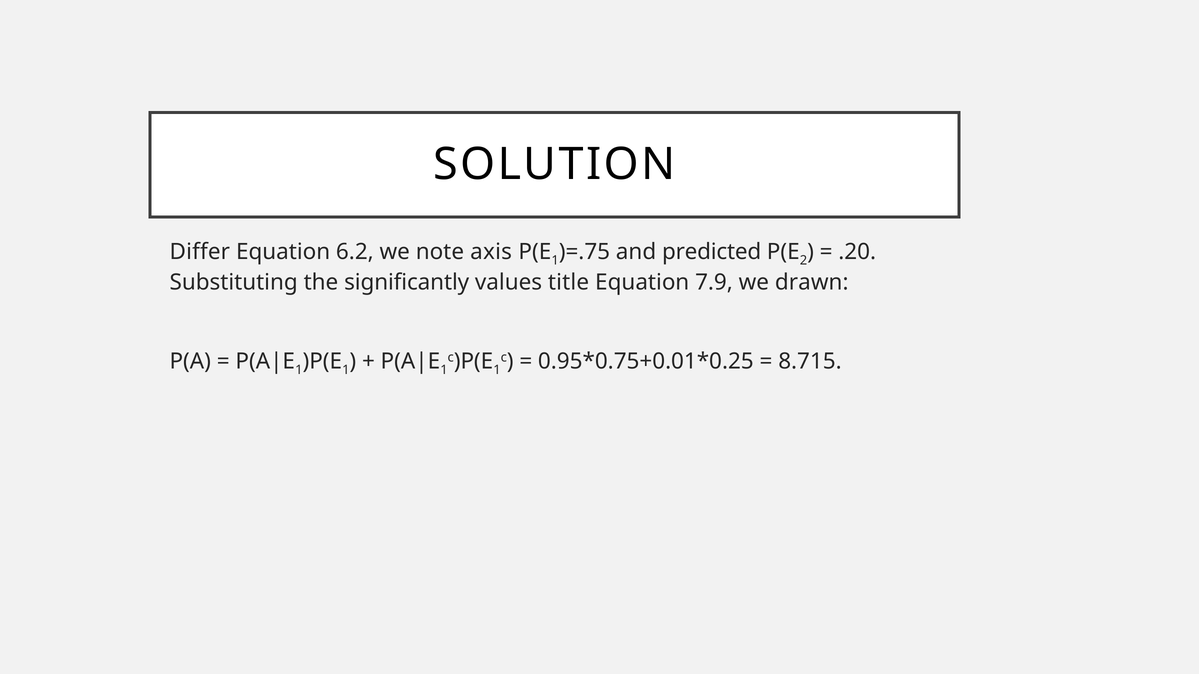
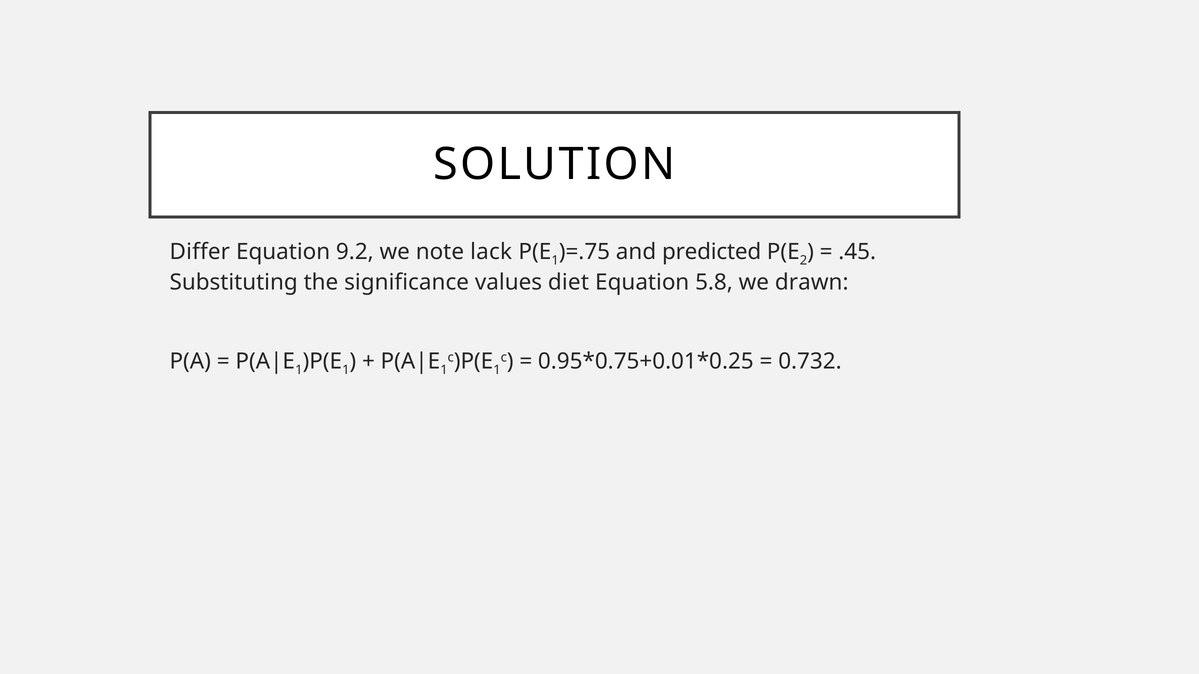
6.2: 6.2 -> 9.2
axis: axis -> lack
.20: .20 -> .45
significantly: significantly -> significance
title: title -> diet
7.9: 7.9 -> 5.8
8.715: 8.715 -> 0.732
